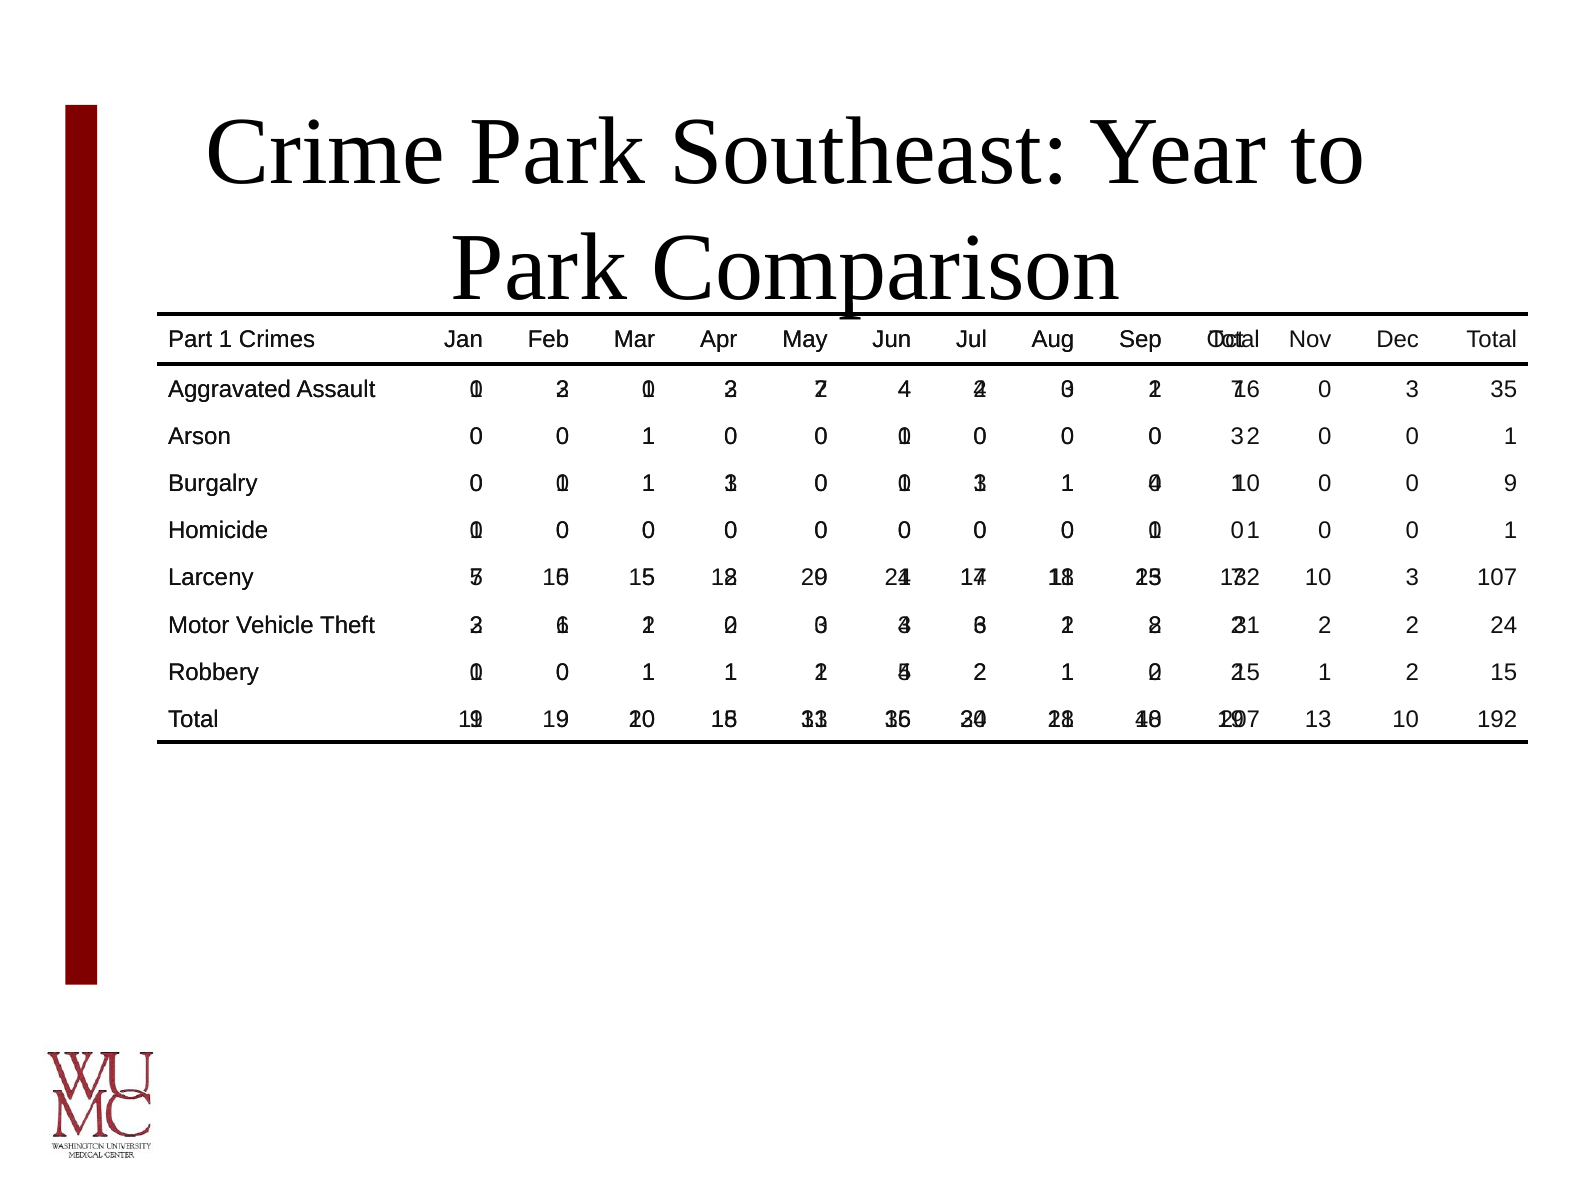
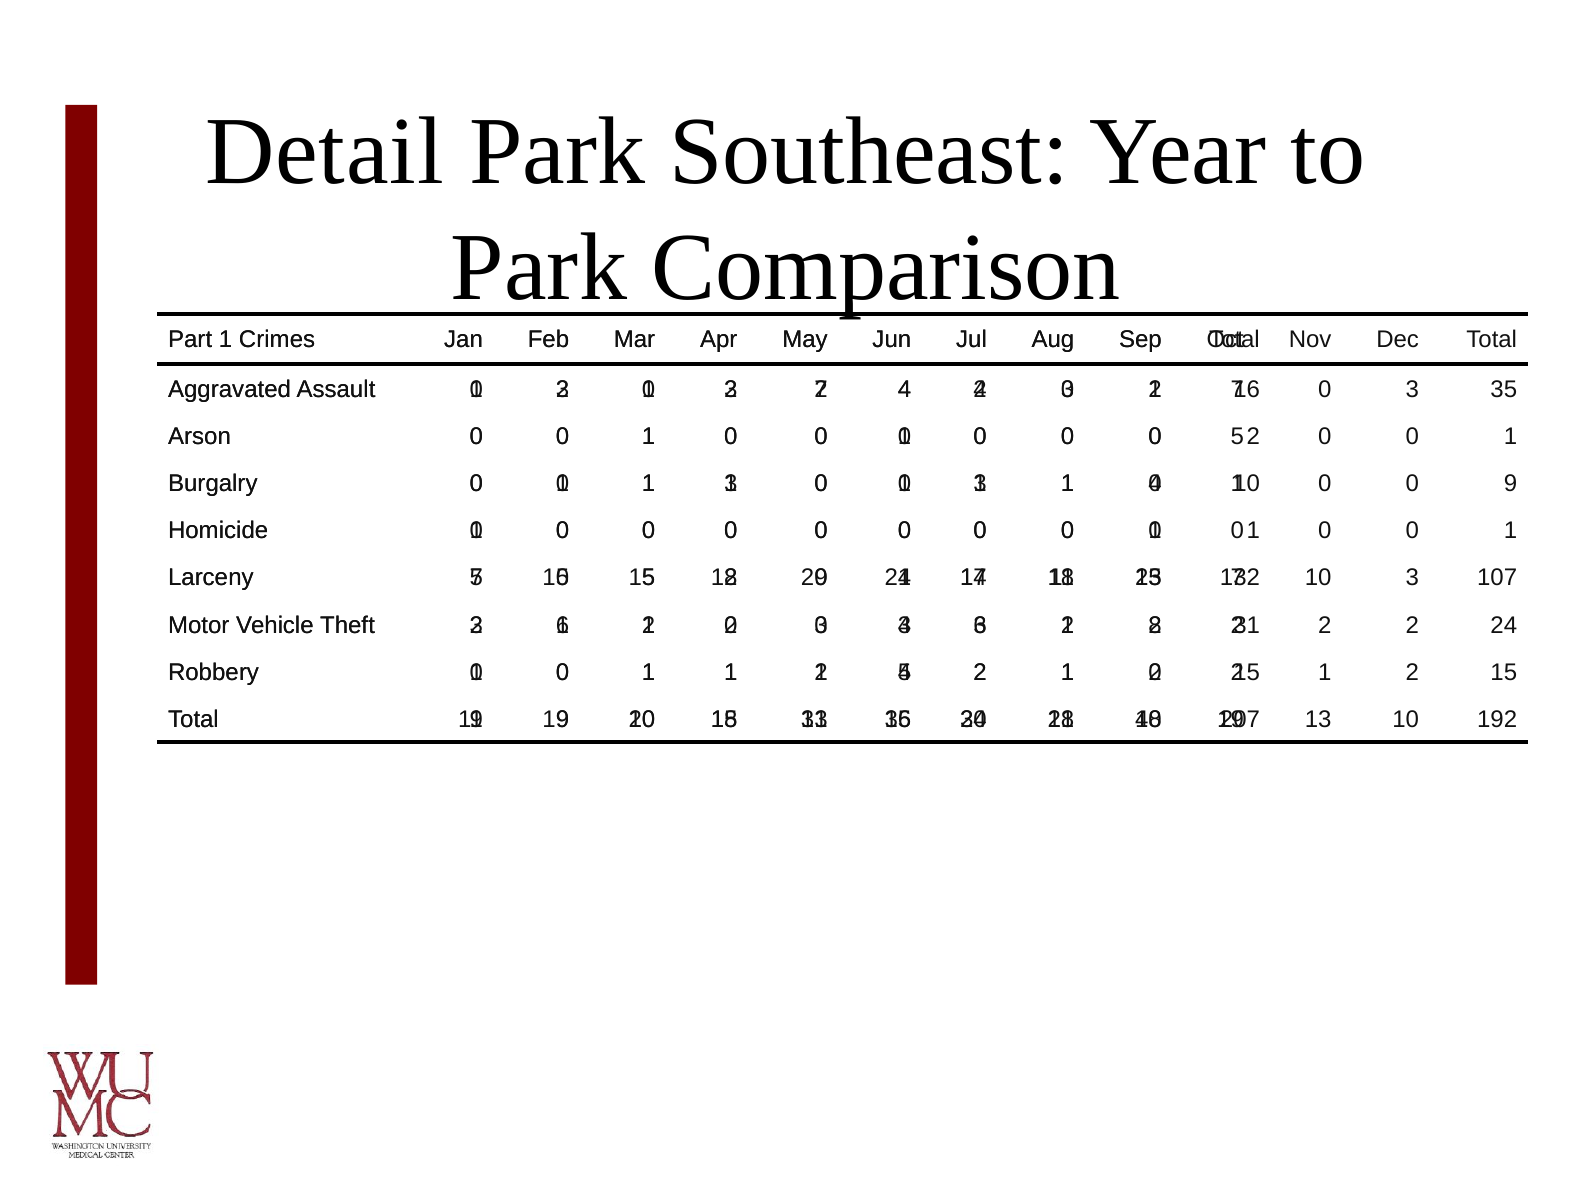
Crime: Crime -> Detail
3 at (1237, 436): 3 -> 5
